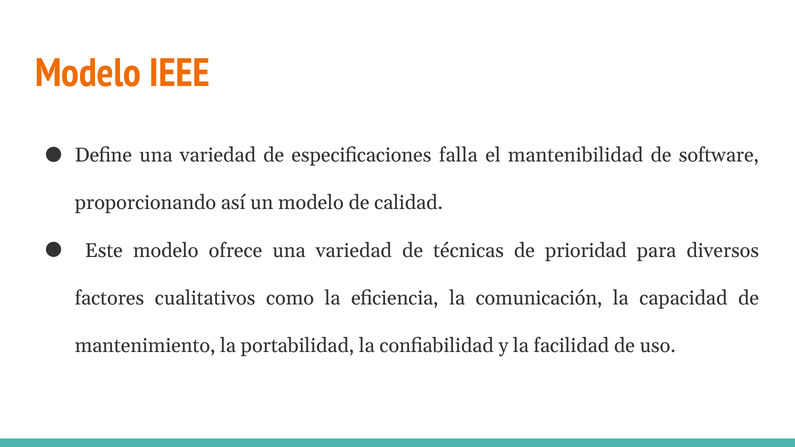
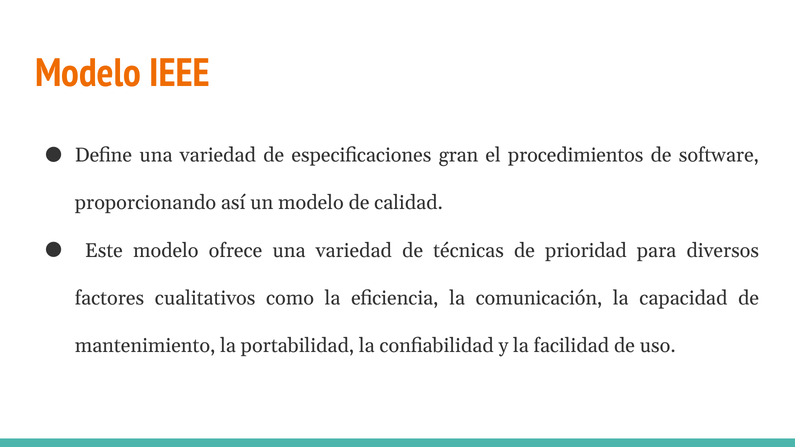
falla: falla -> gran
mantenibilidad: mantenibilidad -> procedimientos
